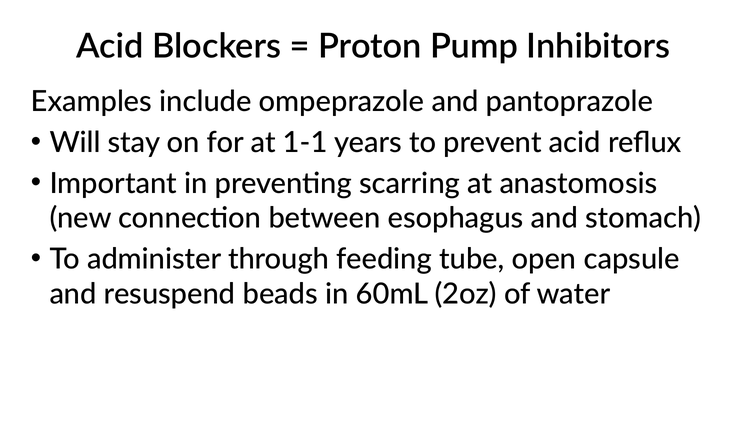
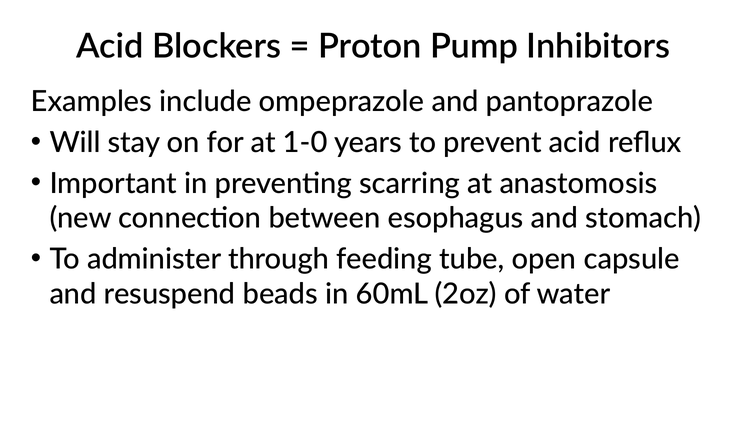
1-1: 1-1 -> 1-0
